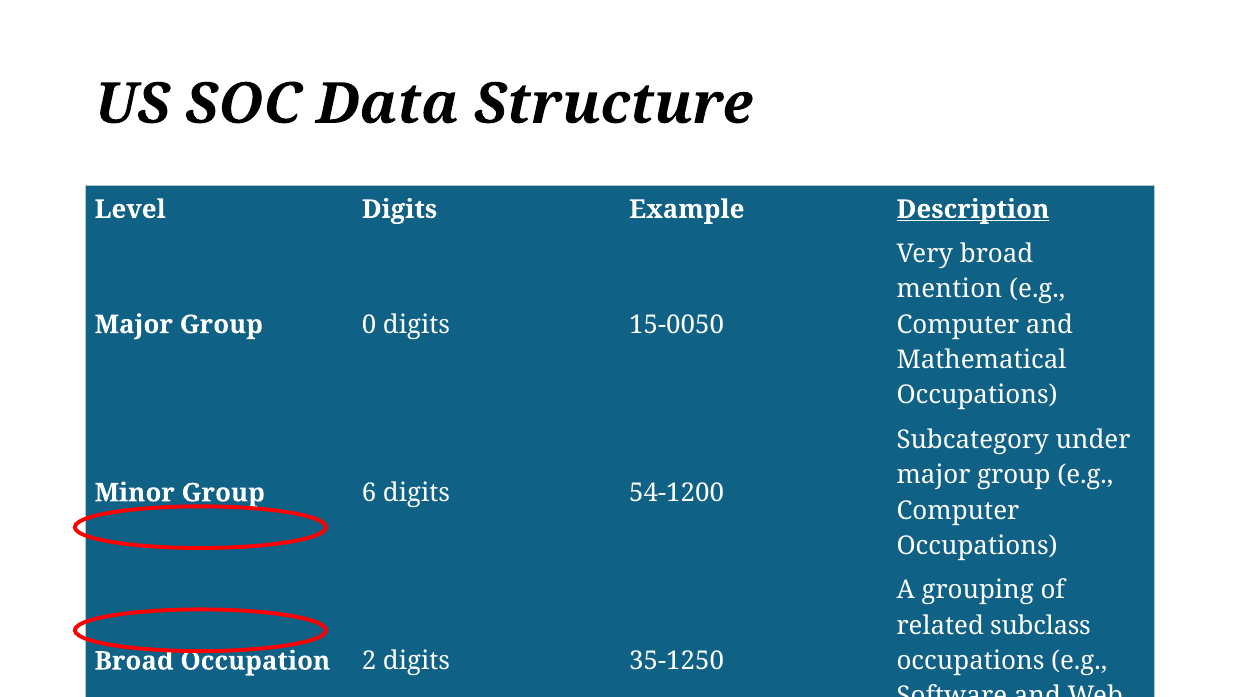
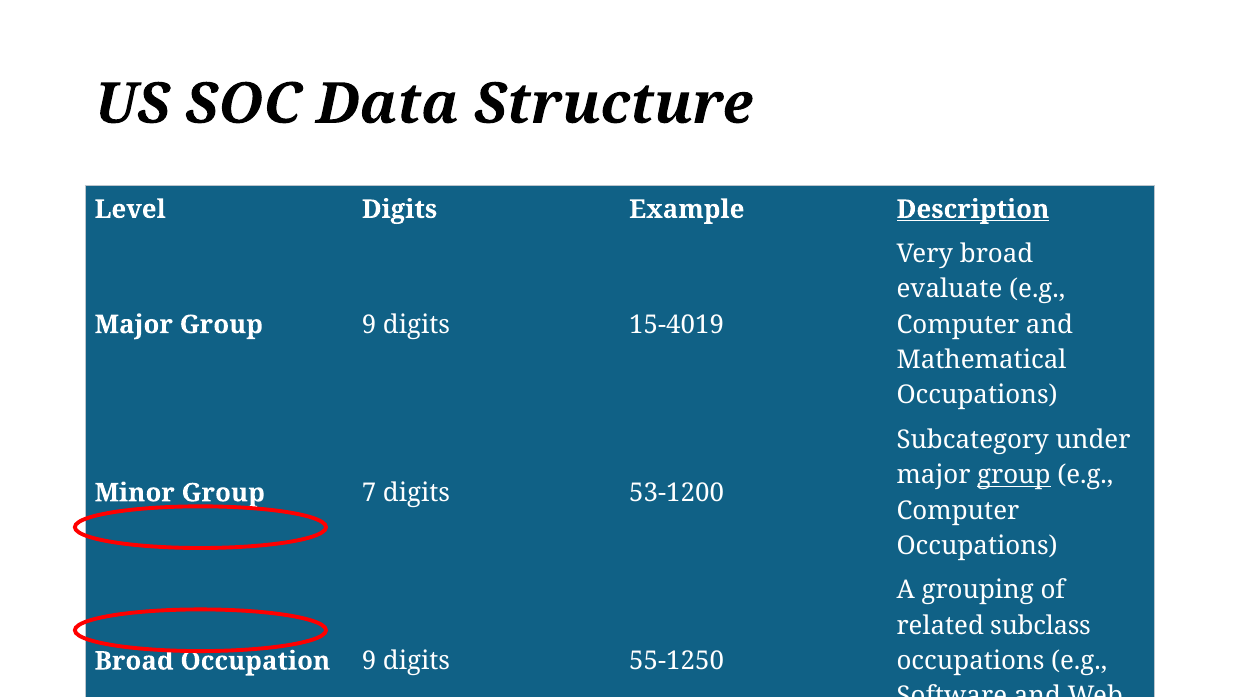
mention: mention -> evaluate
Group 0: 0 -> 9
15-0050: 15-0050 -> 15-4019
group at (1014, 476) underline: none -> present
6 at (369, 493): 6 -> 7
54-1200: 54-1200 -> 53-1200
Occupation 2: 2 -> 9
35-1250: 35-1250 -> 55-1250
